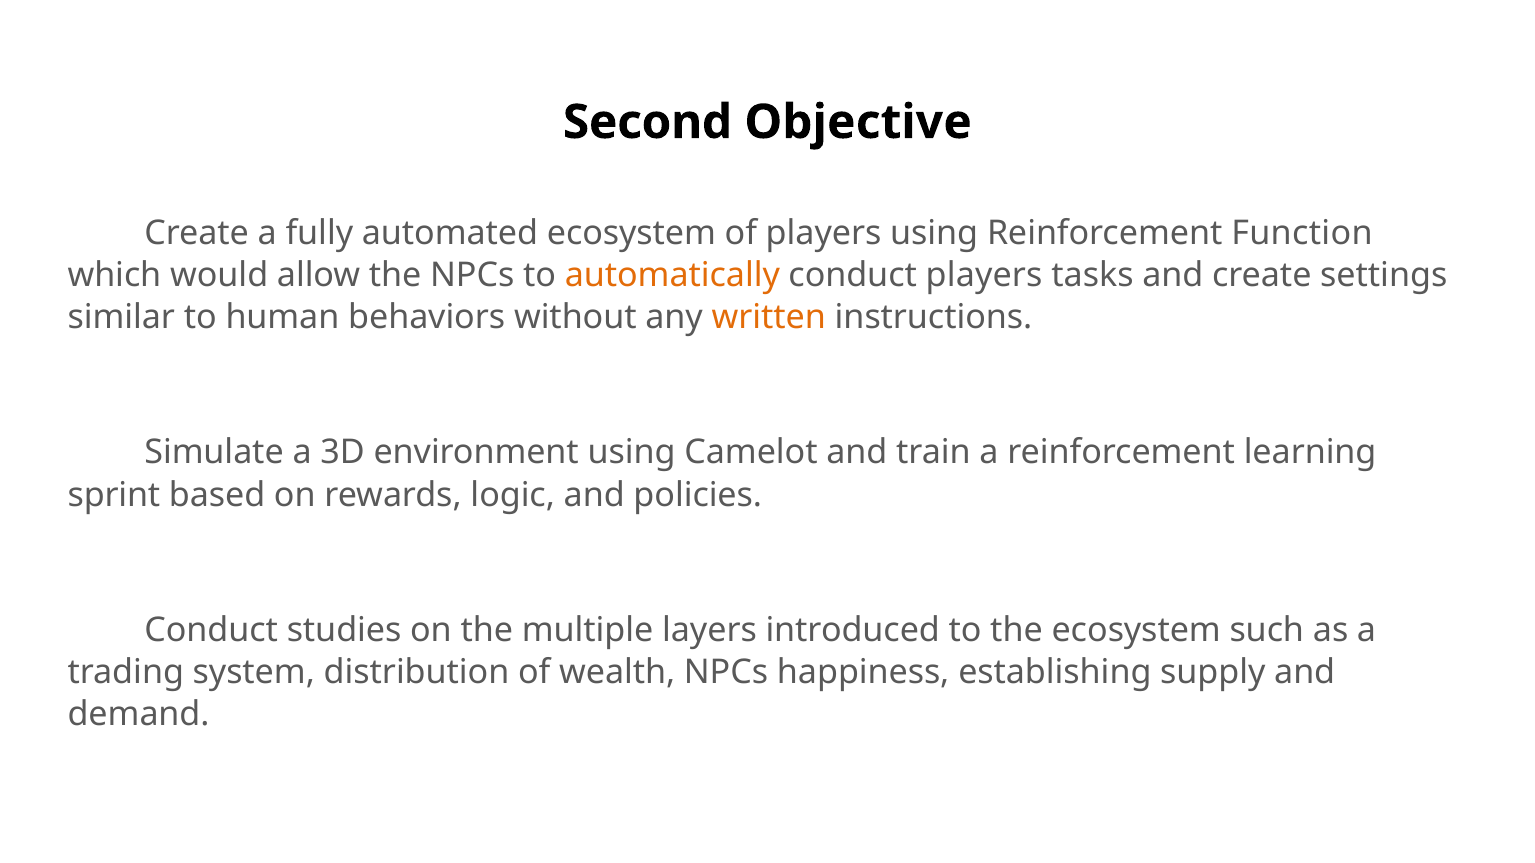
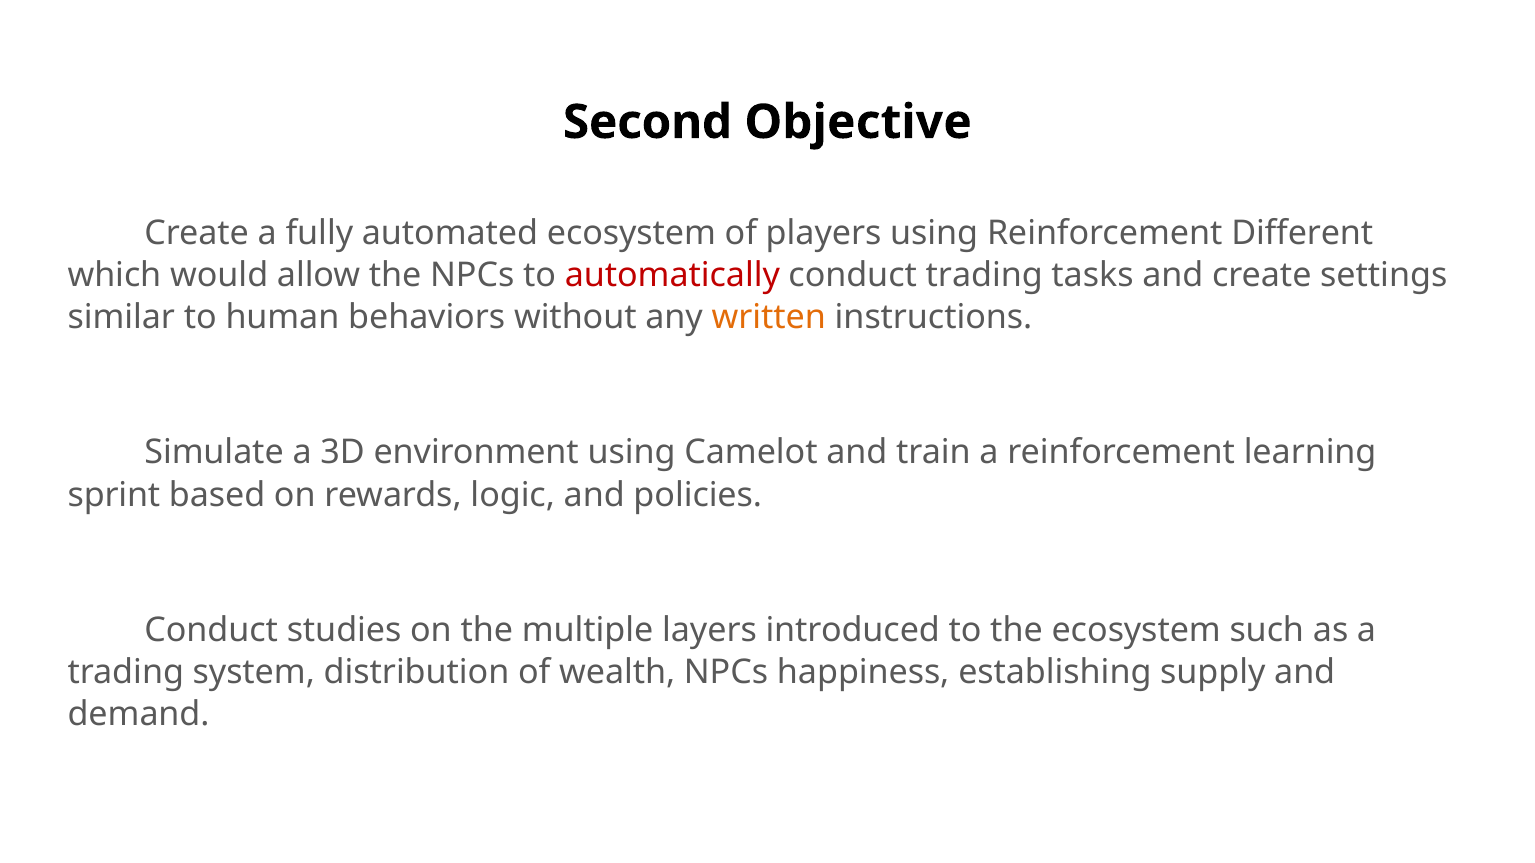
Function: Function -> Different
automatically colour: orange -> red
conduct players: players -> trading
